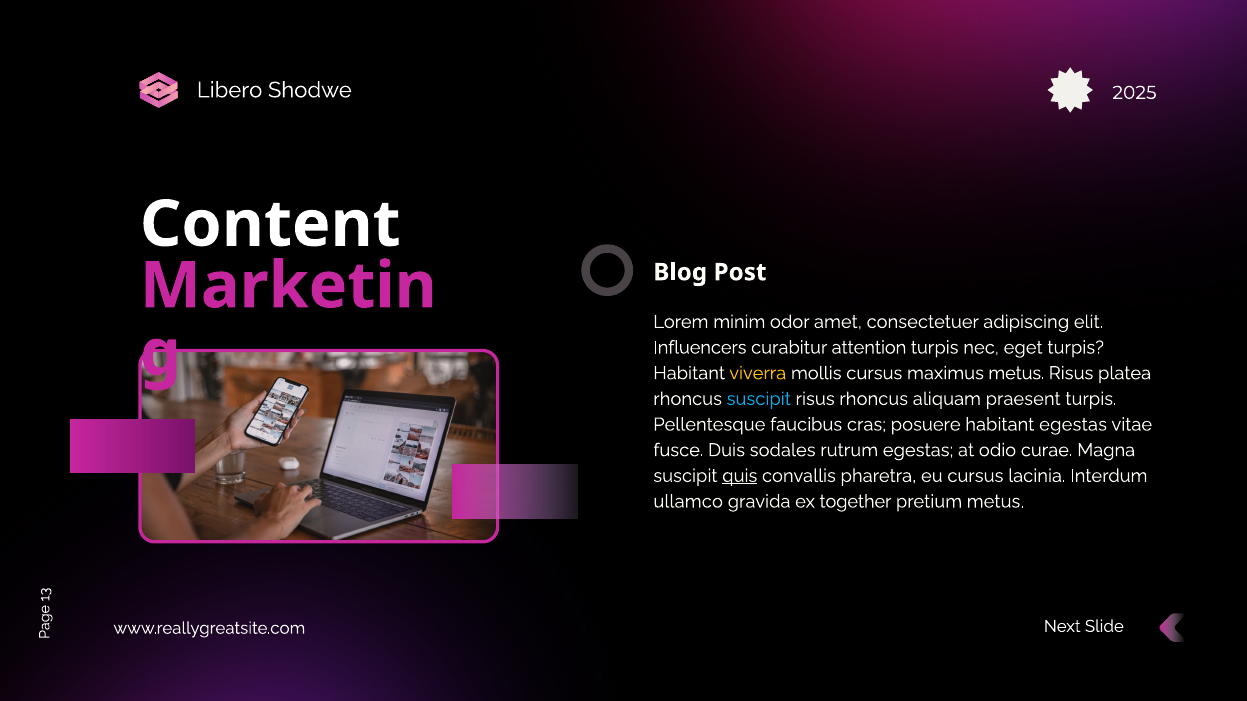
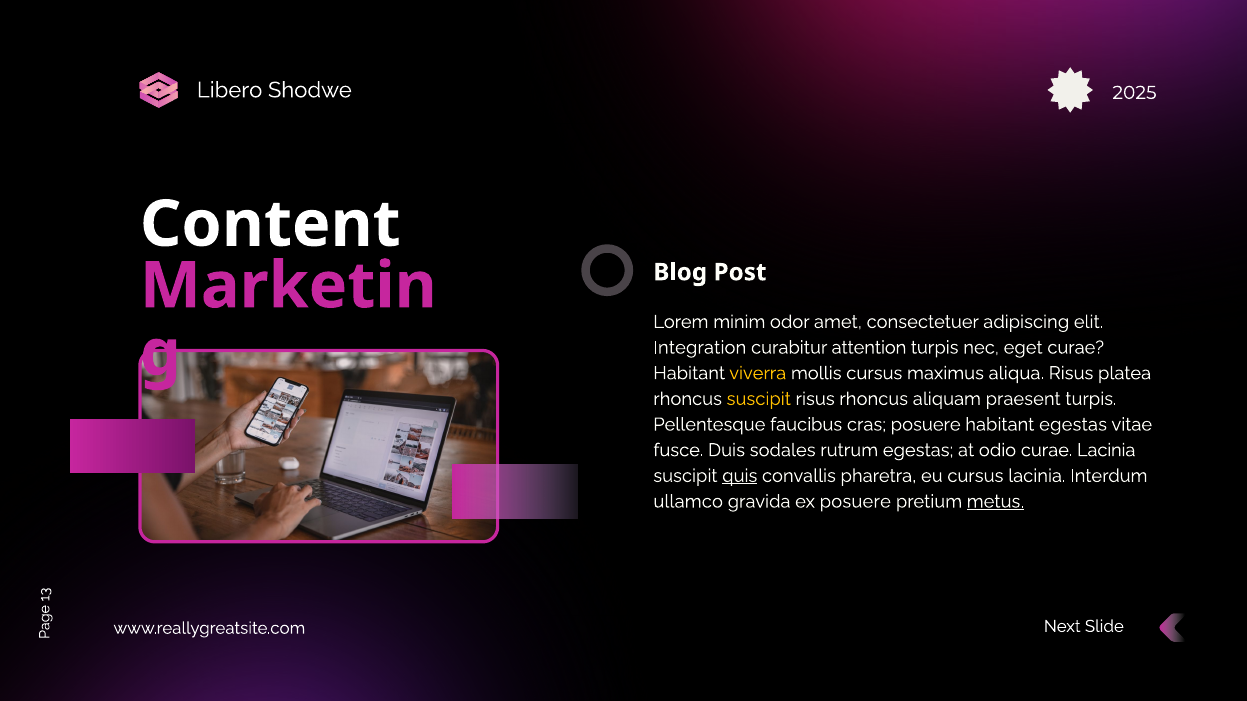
Influencers: Influencers -> Integration
eget turpis: turpis -> curae
maximus metus: metus -> aliqua
suscipit at (759, 399) colour: light blue -> yellow
curae Magna: Magna -> Lacinia
ex together: together -> posuere
metus at (995, 502) underline: none -> present
